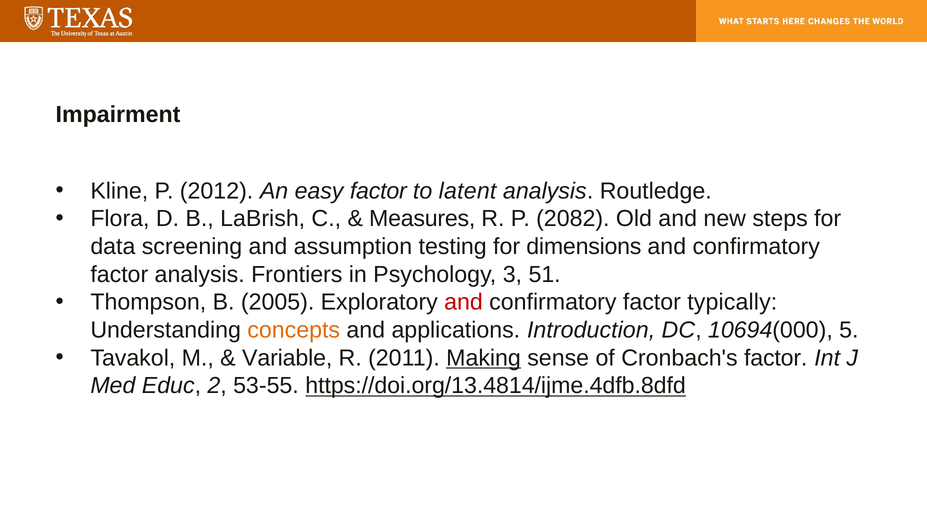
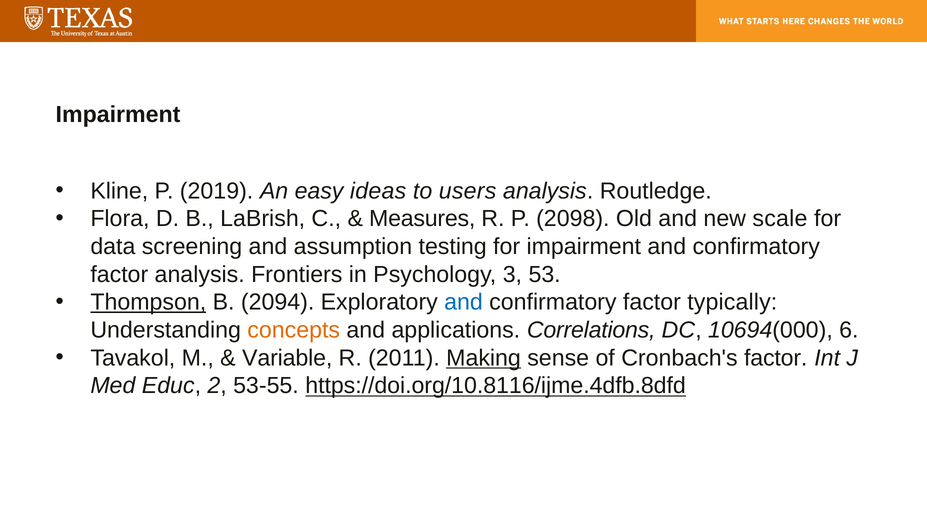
2012: 2012 -> 2019
easy factor: factor -> ideas
latent: latent -> users
2082: 2082 -> 2098
steps: steps -> scale
for dimensions: dimensions -> impairment
51: 51 -> 53
Thompson underline: none -> present
2005: 2005 -> 2094
and at (463, 302) colour: red -> blue
Introduction: Introduction -> Correlations
5: 5 -> 6
https://doi.org/13.4814/ijme.4dfb.8dfd: https://doi.org/13.4814/ijme.4dfb.8dfd -> https://doi.org/10.8116/ijme.4dfb.8dfd
